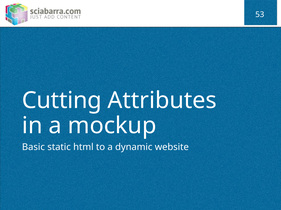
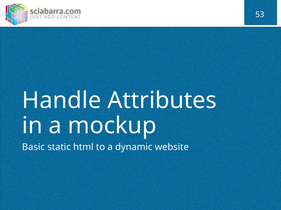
Cutting: Cutting -> Handle
